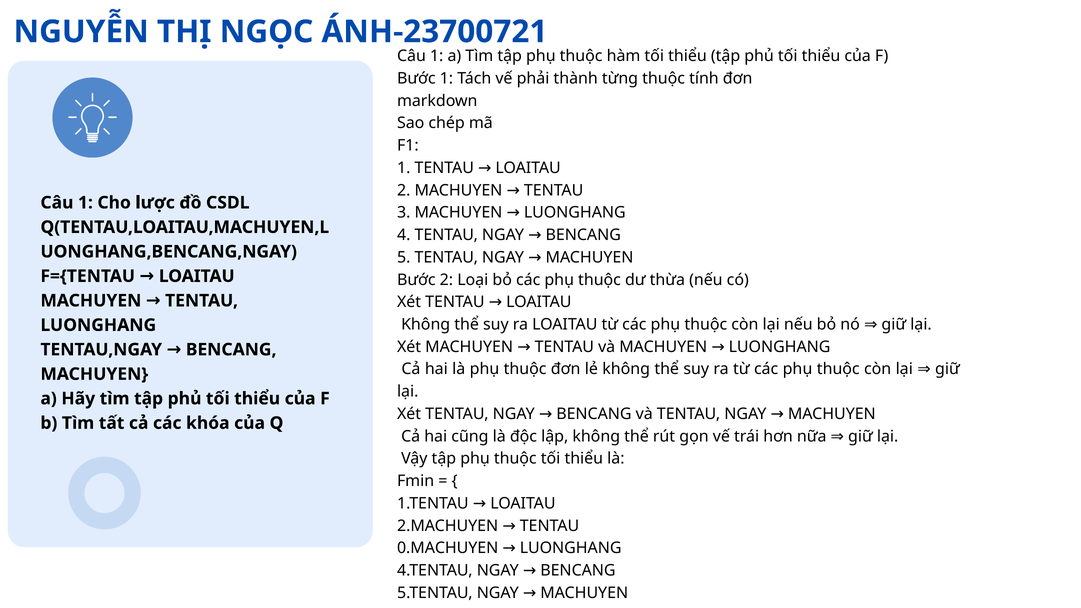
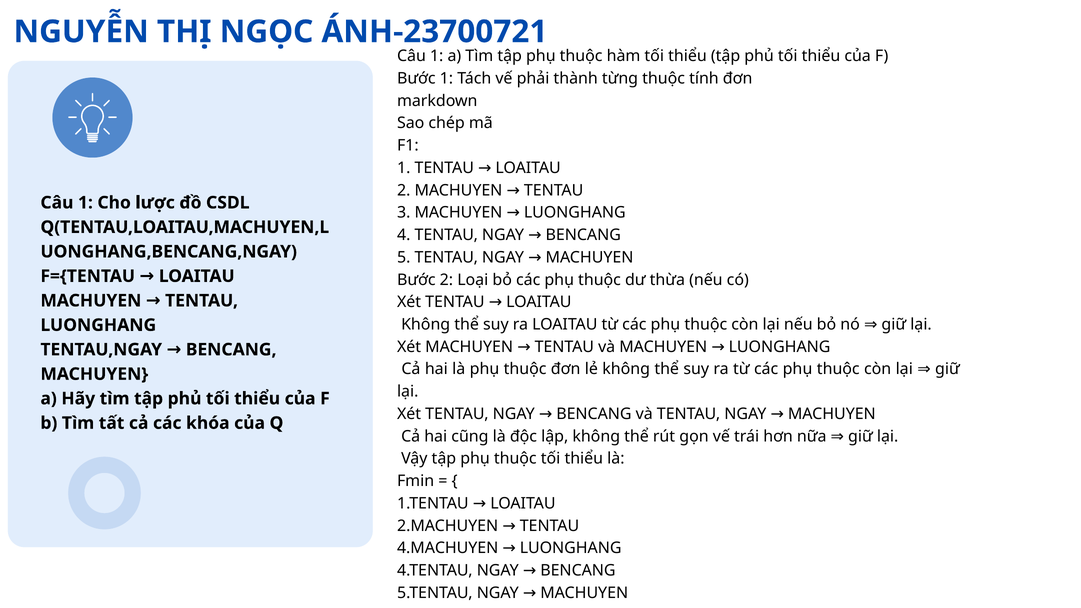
0.MACHUYEN: 0.MACHUYEN -> 4.MACHUYEN
